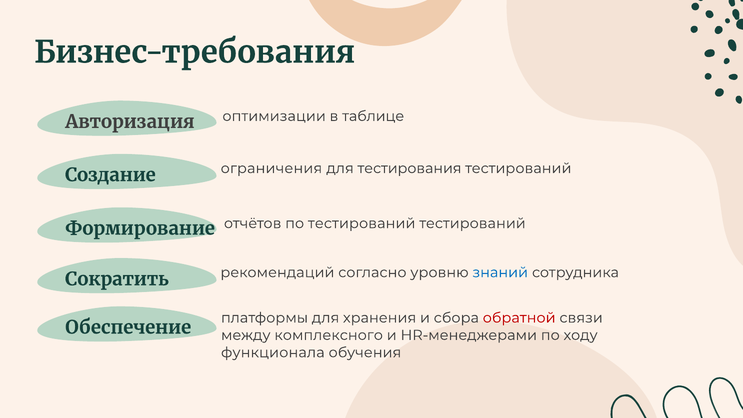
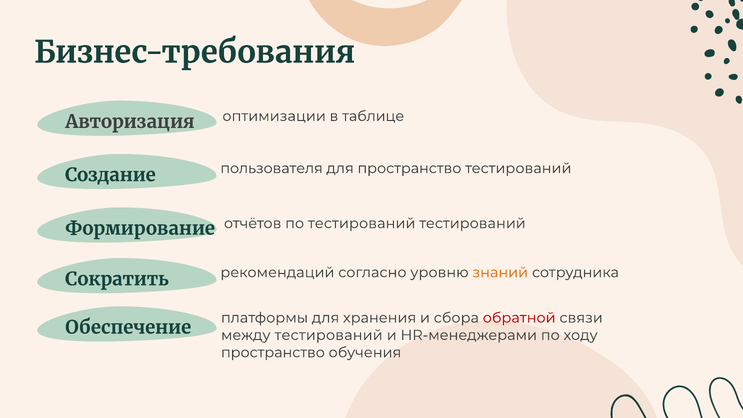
ограничения: ограничения -> пользователя
для тестирования: тестирования -> пространство
знаний colour: blue -> orange
между комплексного: комплексного -> тестирований
функционала at (273, 352): функционала -> пространство
